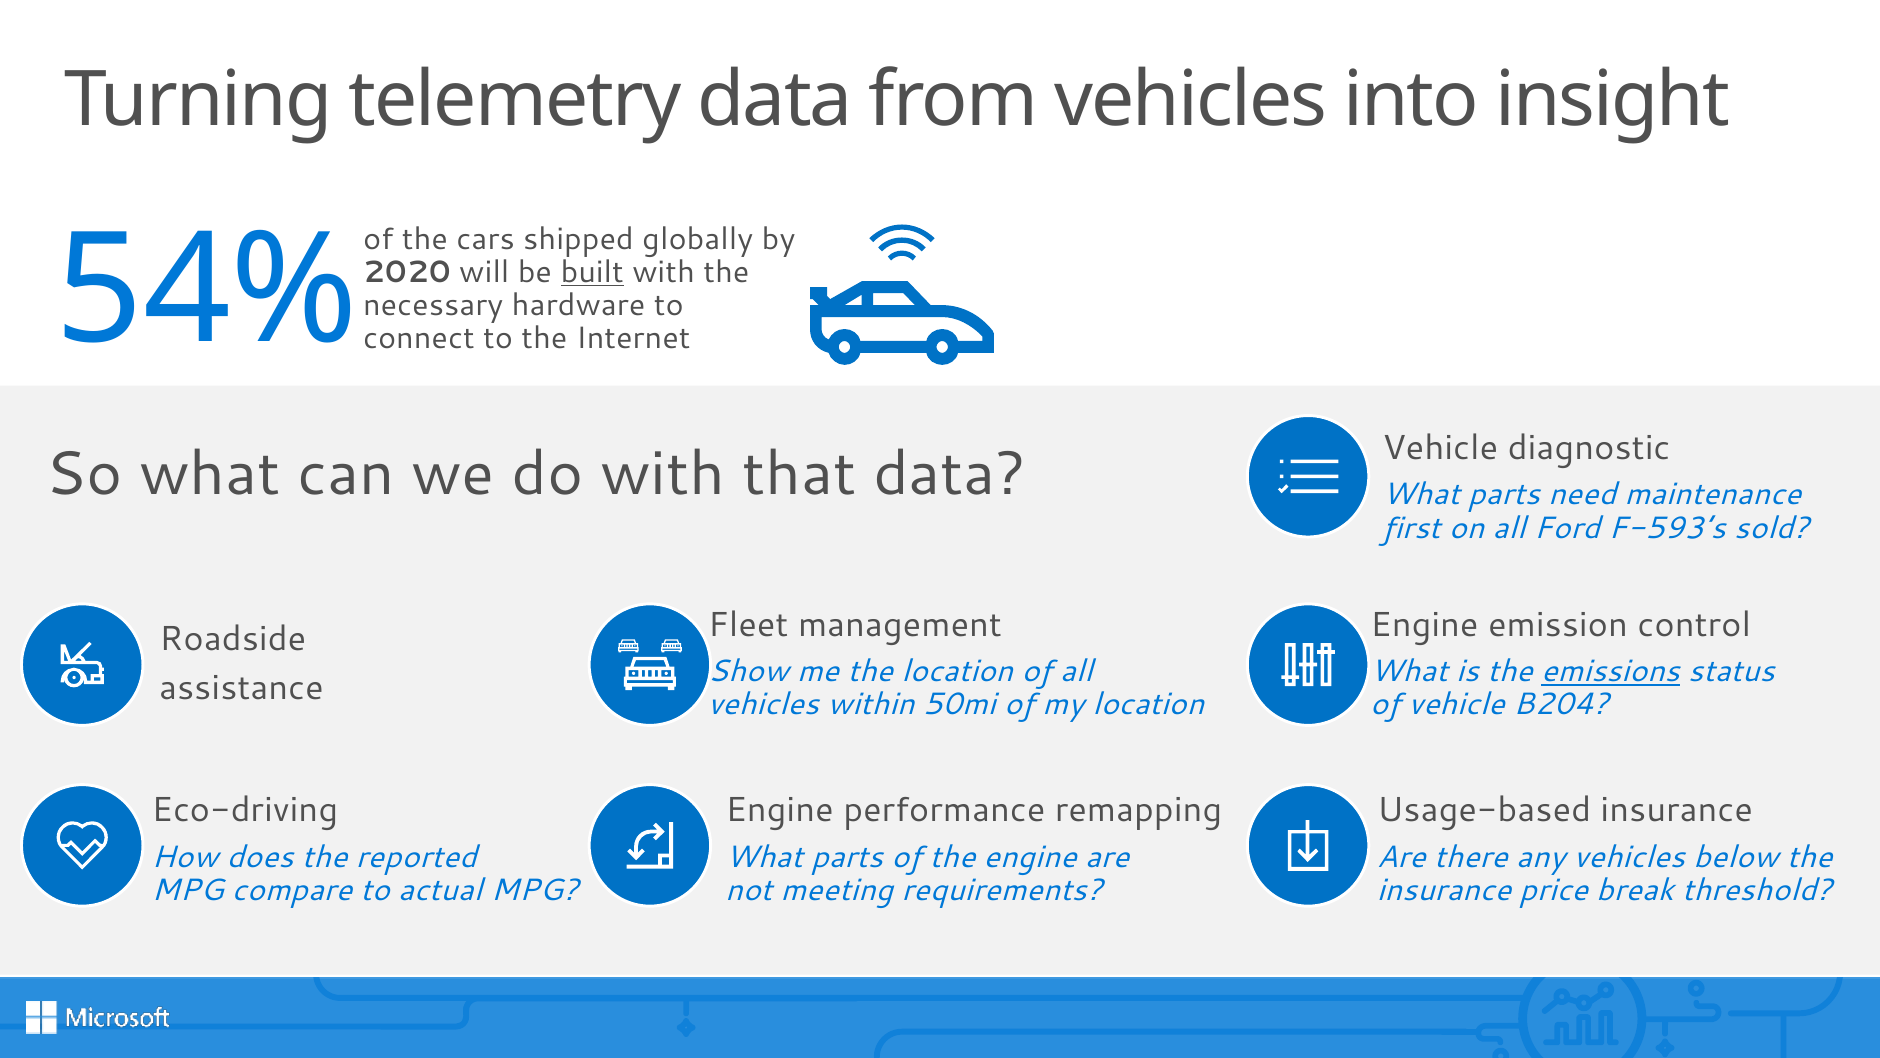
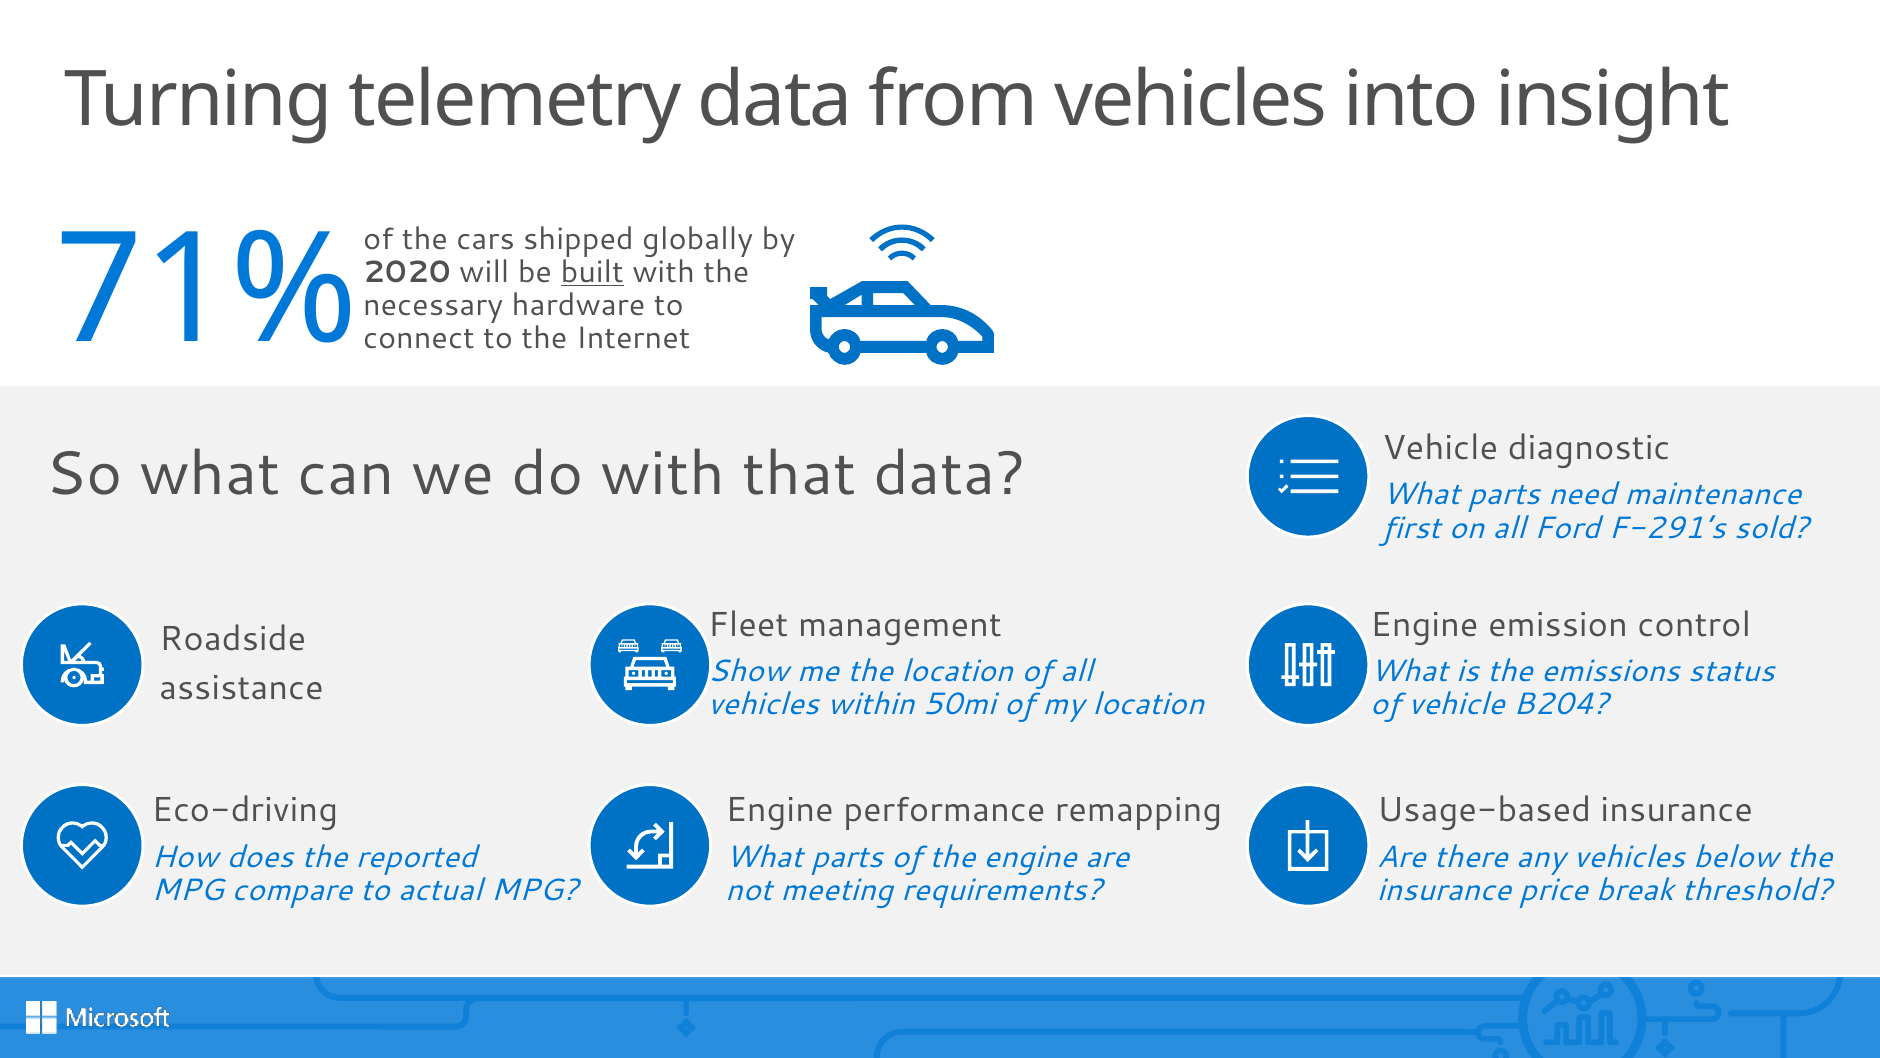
54%: 54% -> 71%
F-593’s: F-593’s -> F-291’s
emissions underline: present -> none
